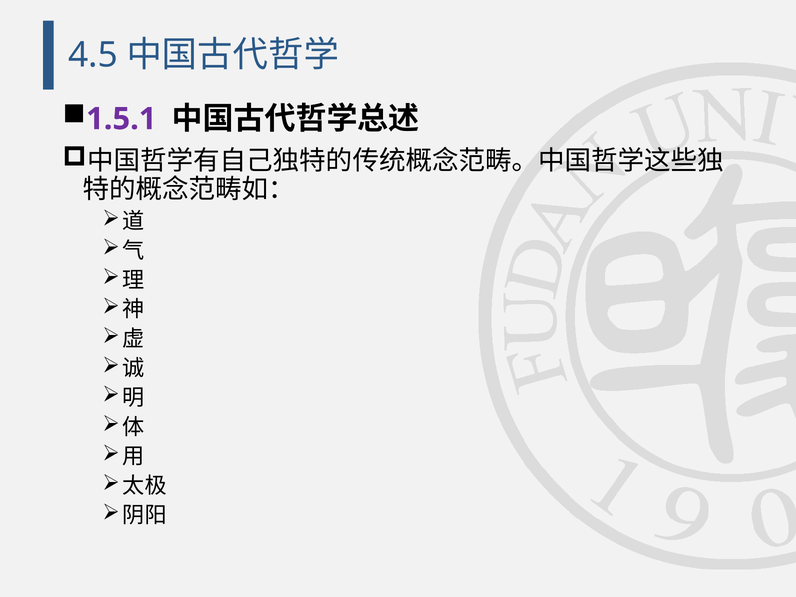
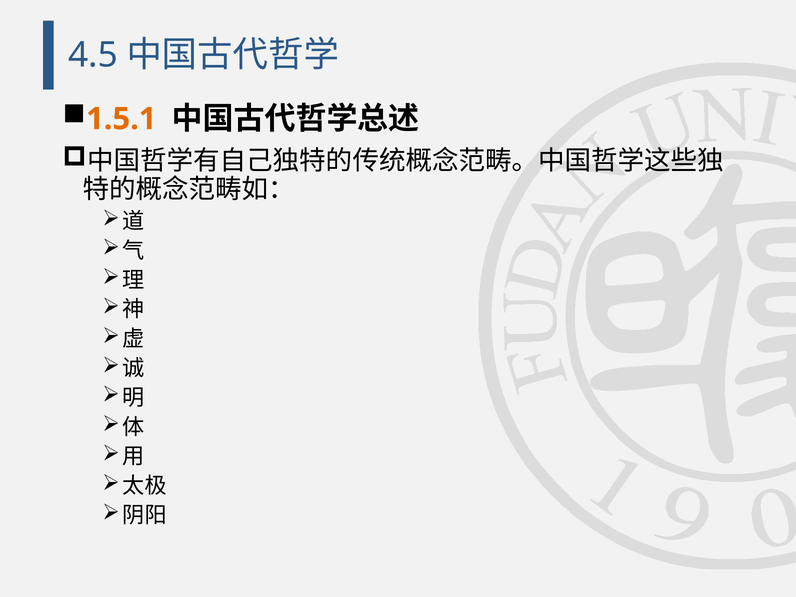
1.5.1 colour: purple -> orange
